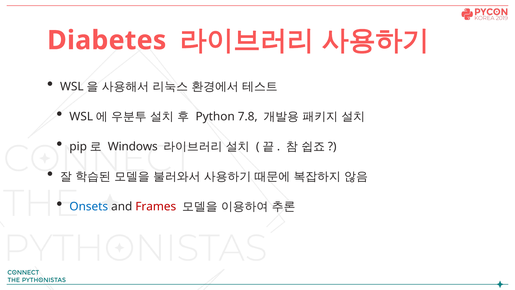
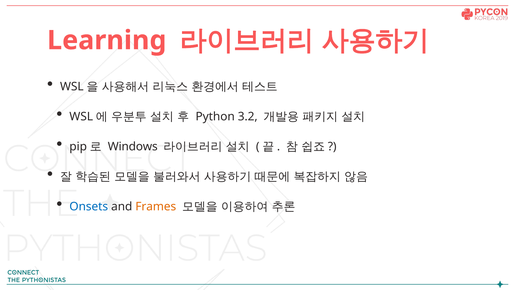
Diabetes: Diabetes -> Learning
7.8: 7.8 -> 3.2
Frames colour: red -> orange
